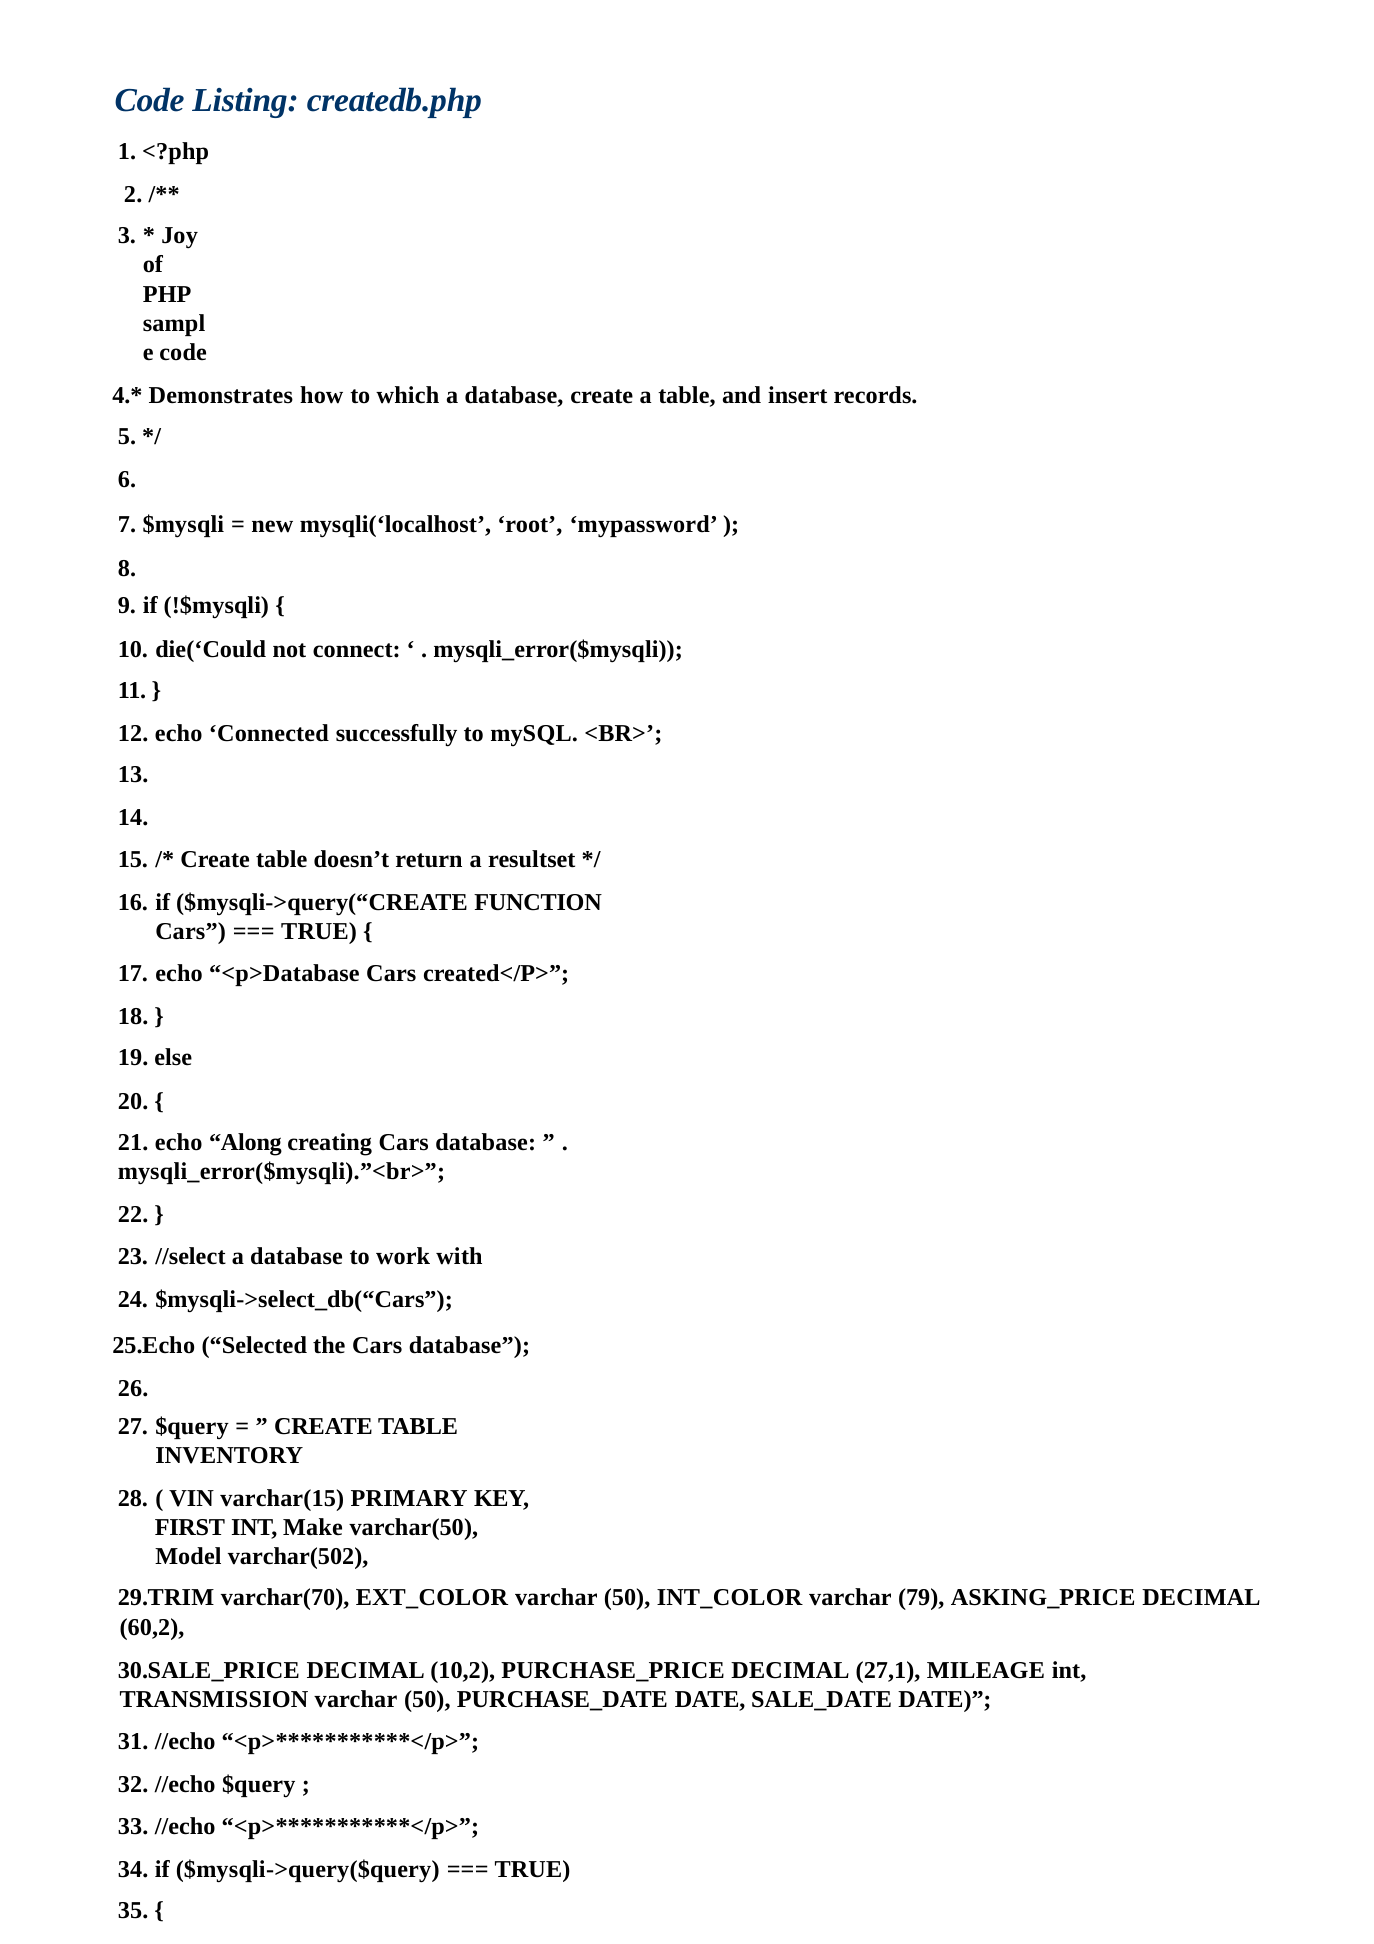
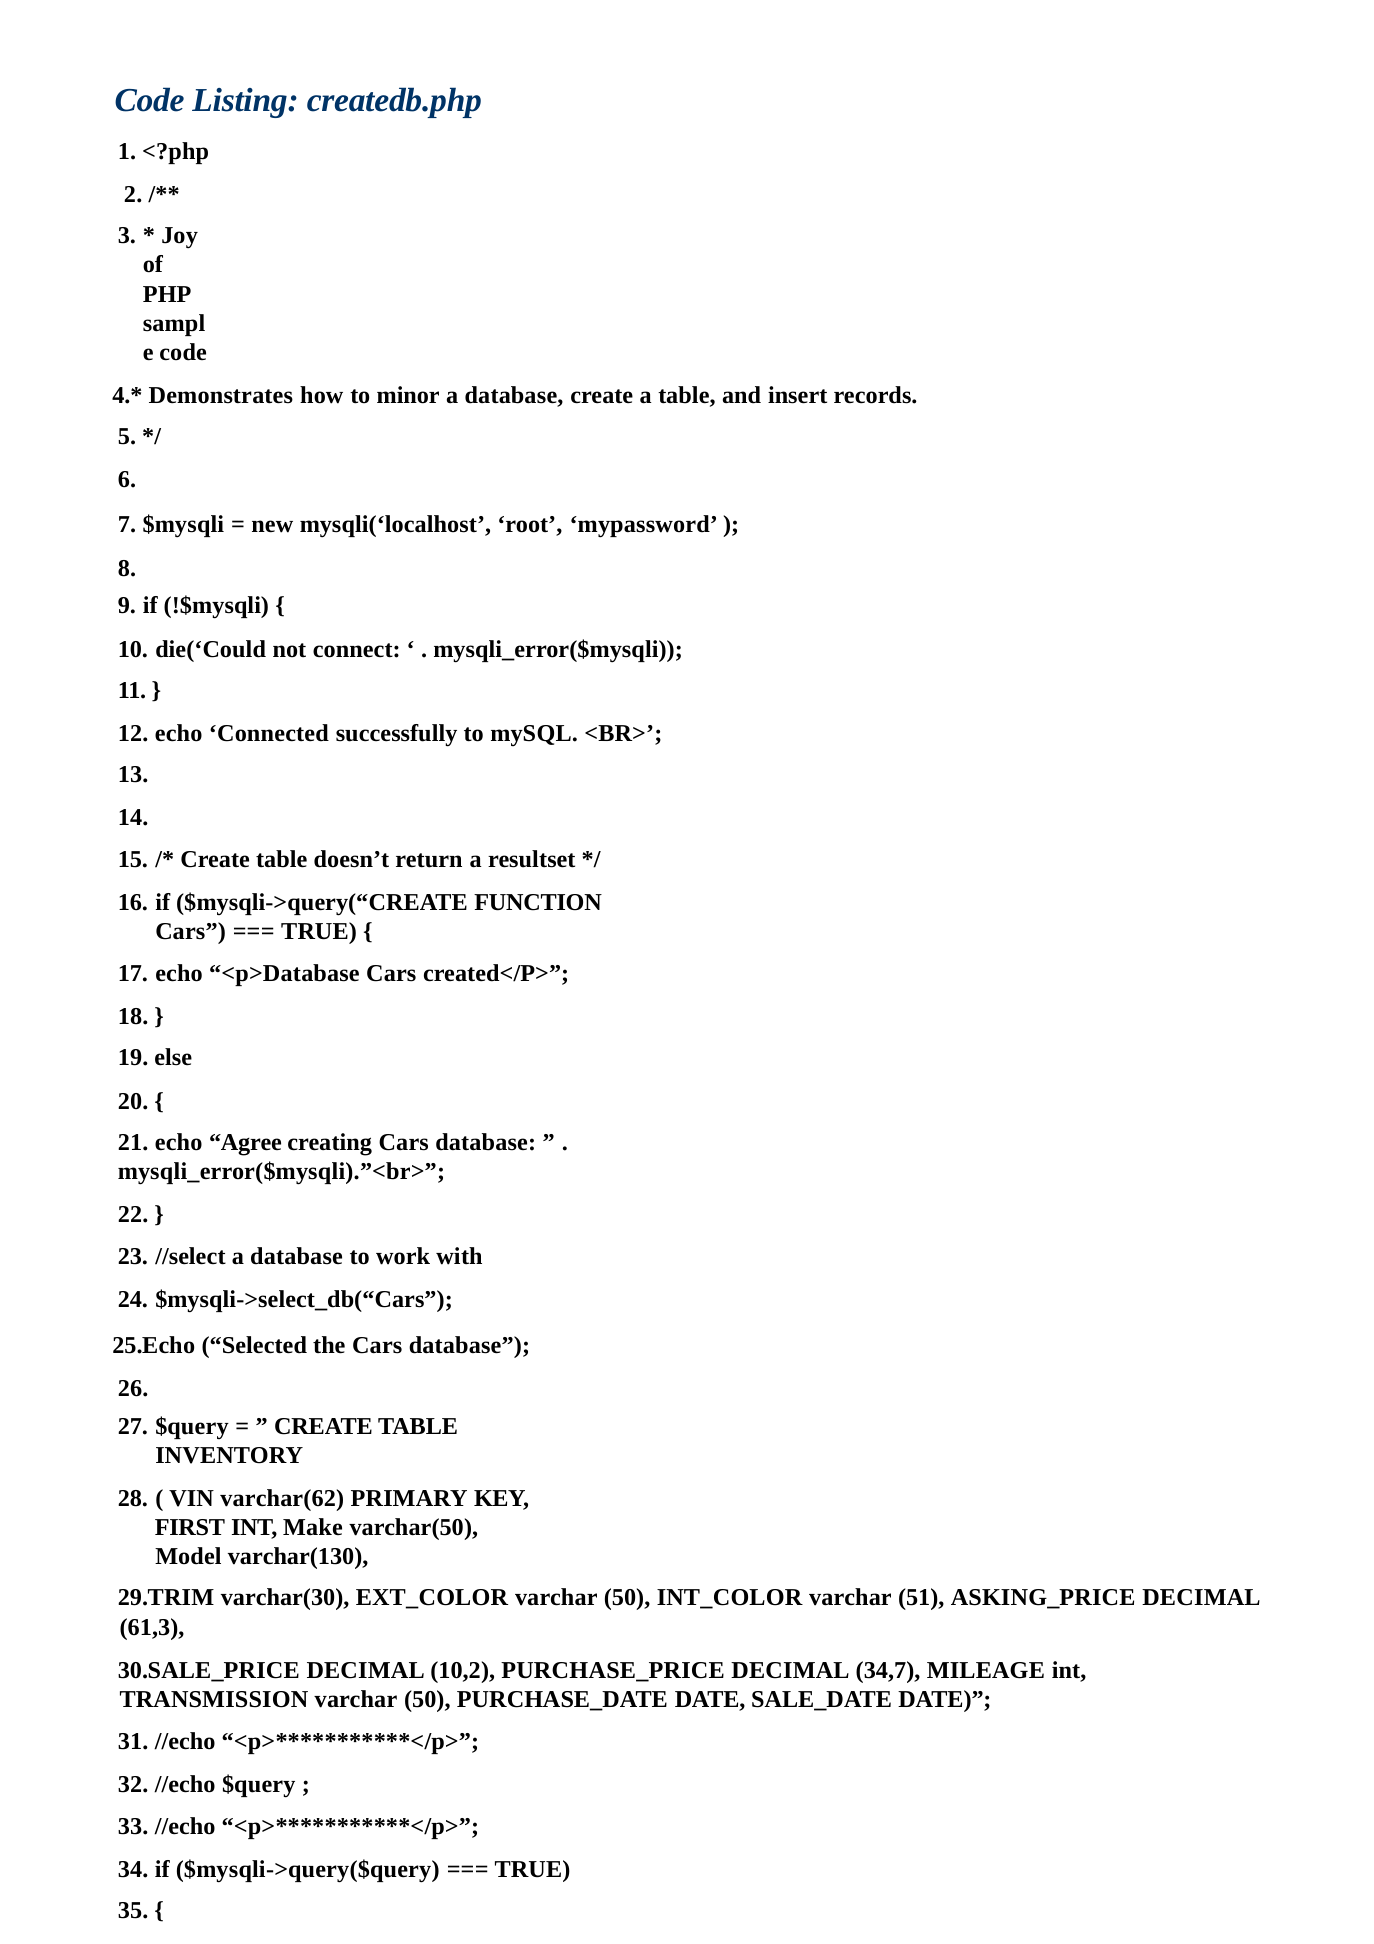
which: which -> minor
Along: Along -> Agree
varchar(15: varchar(15 -> varchar(62
varchar(502: varchar(502 -> varchar(130
varchar(70: varchar(70 -> varchar(30
79: 79 -> 51
60,2: 60,2 -> 61,3
27,1: 27,1 -> 34,7
